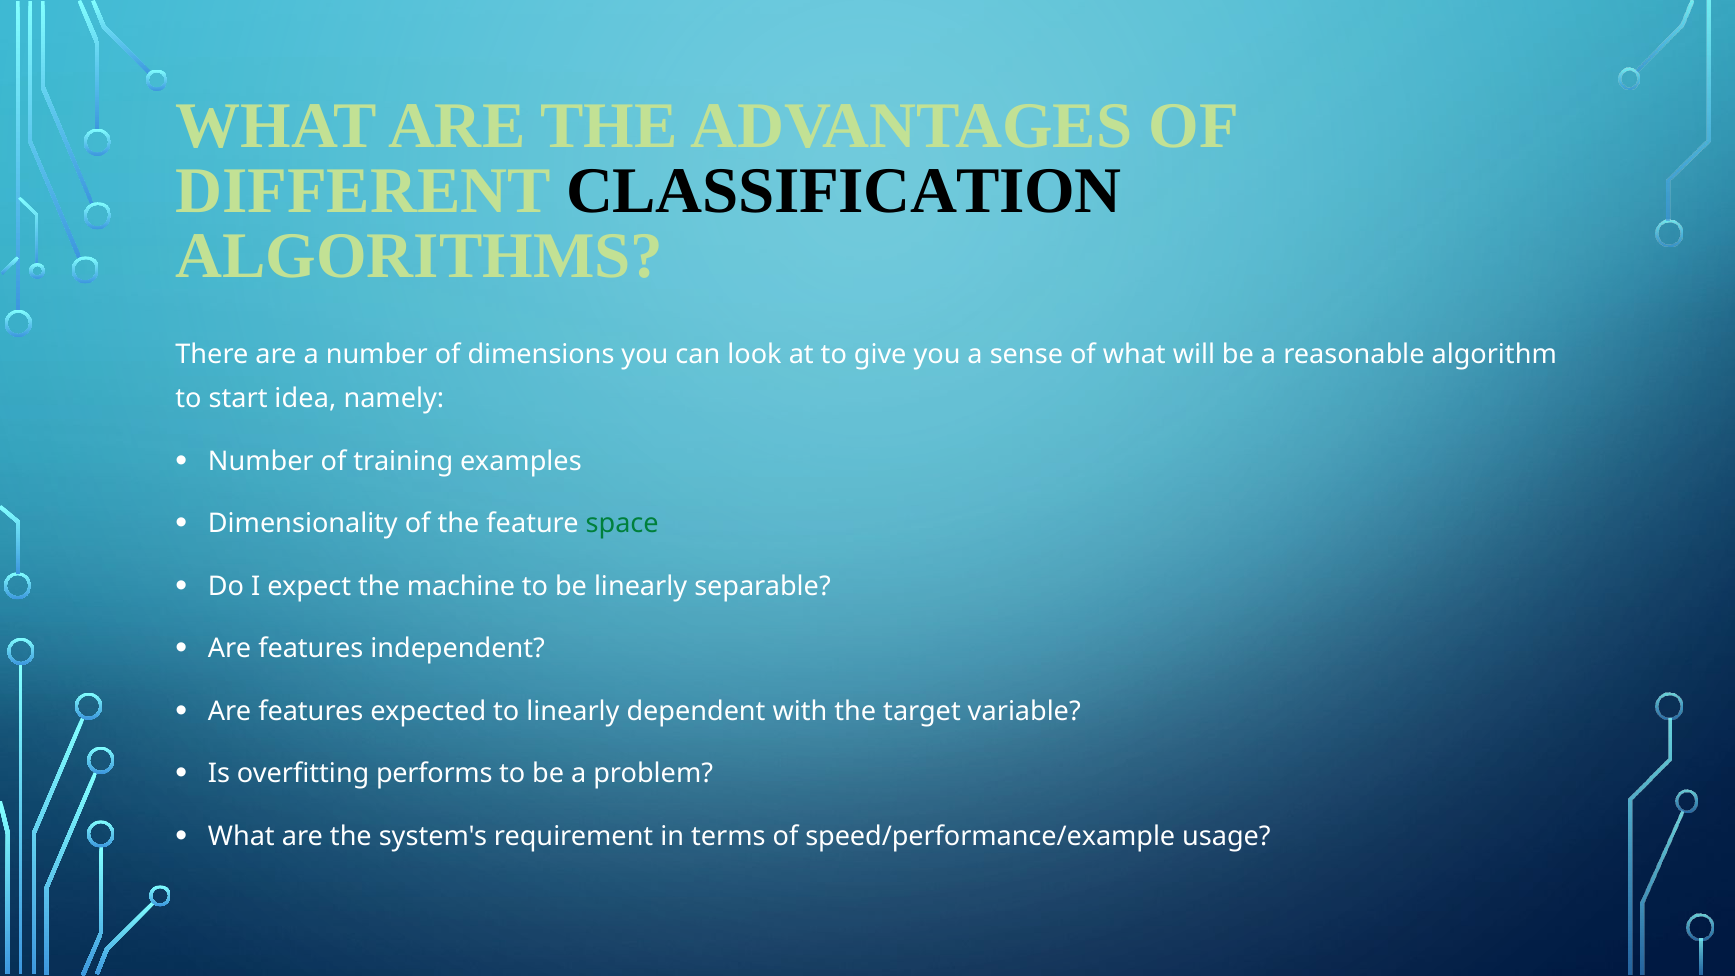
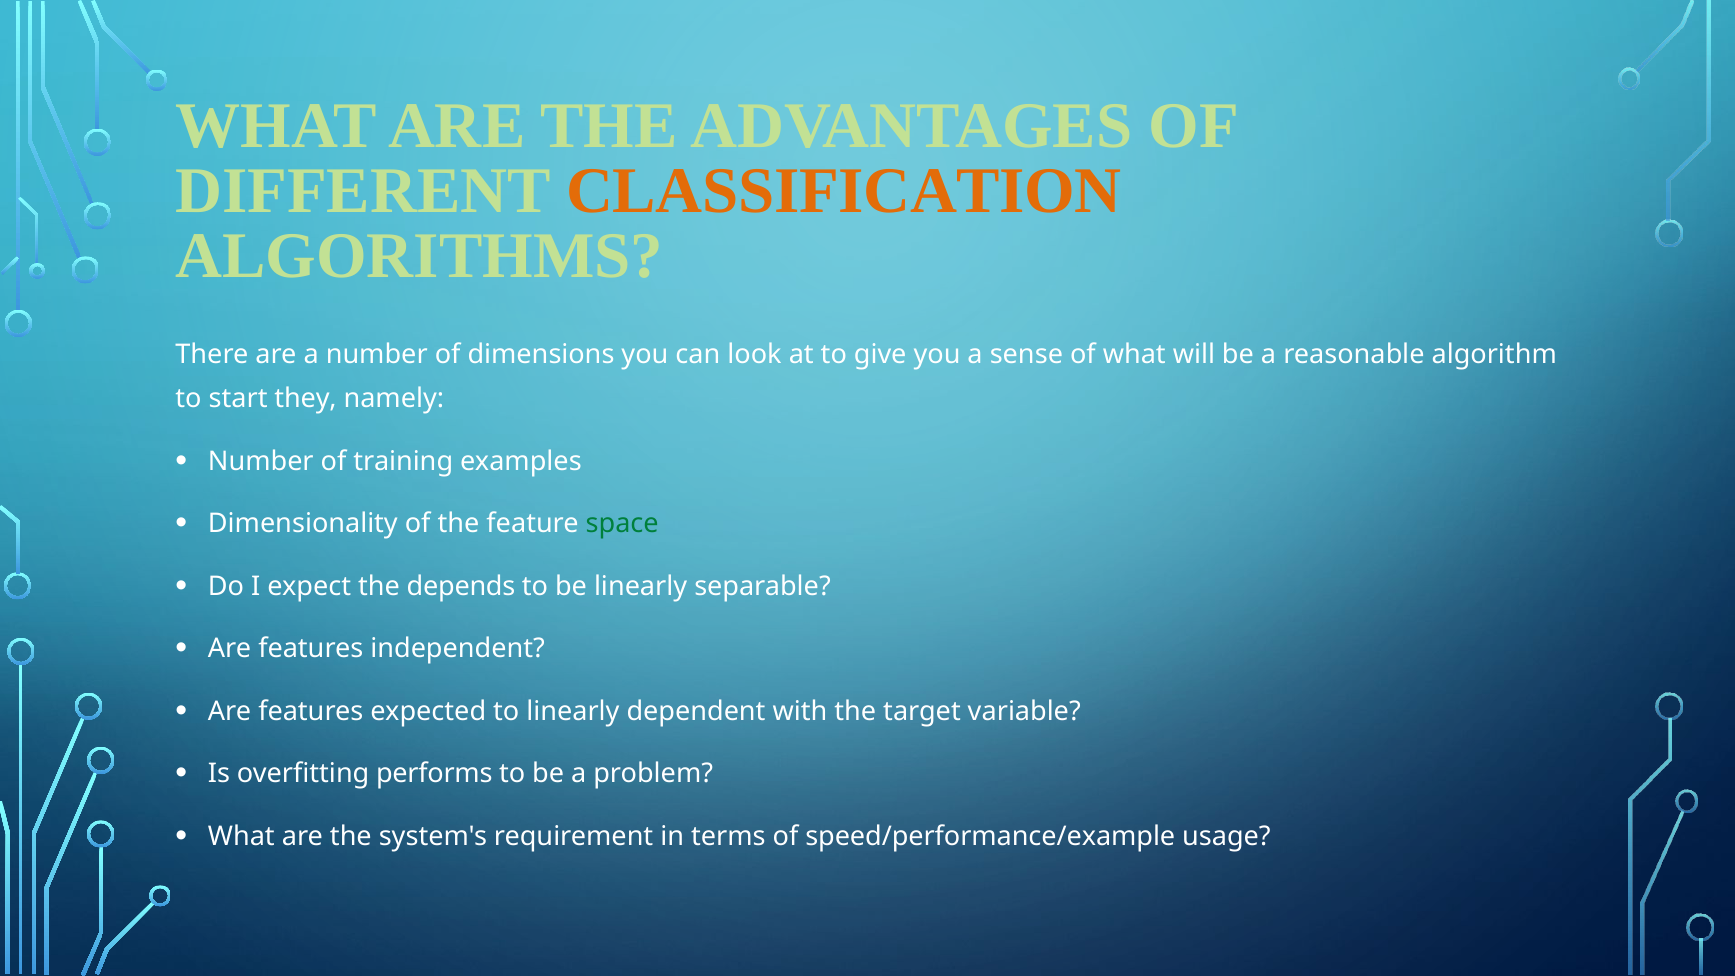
CLASSIFICATION colour: black -> orange
idea: idea -> they
machine: machine -> depends
